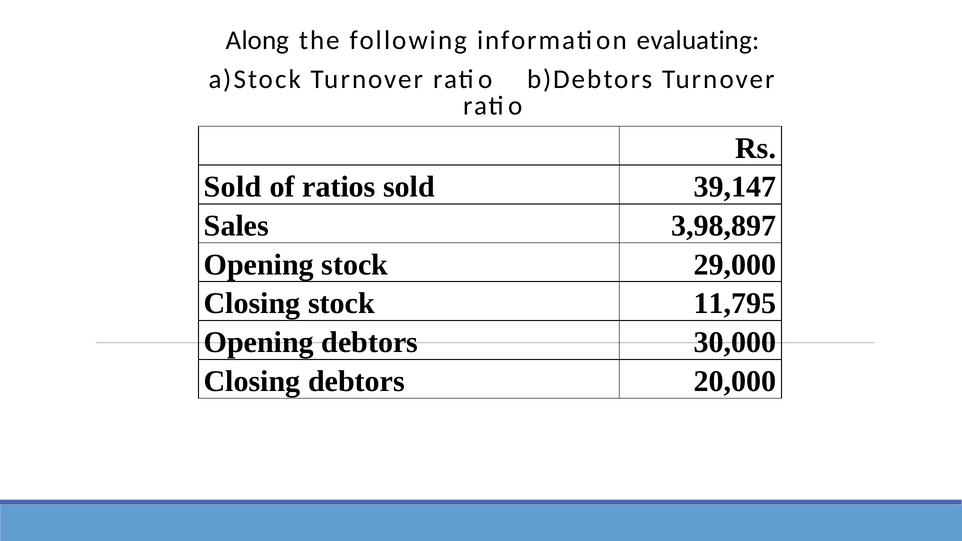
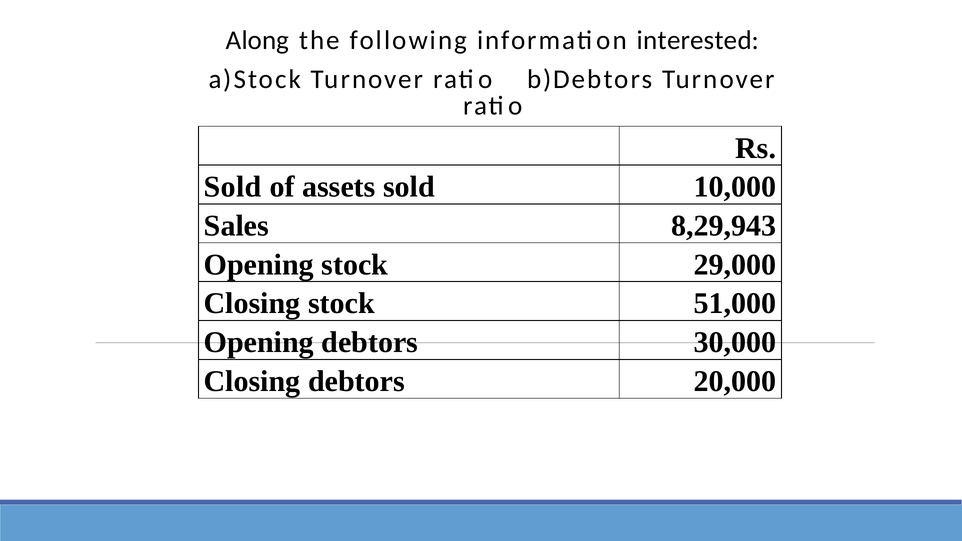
evaluating: evaluating -> interested
ratios: ratios -> assets
39,147: 39,147 -> 10,000
3,98,897: 3,98,897 -> 8,29,943
11,795: 11,795 -> 51,000
